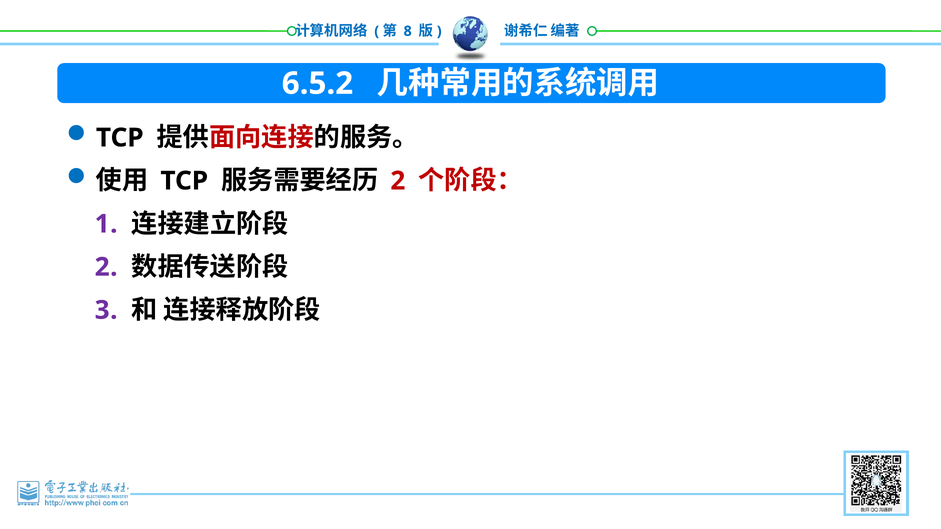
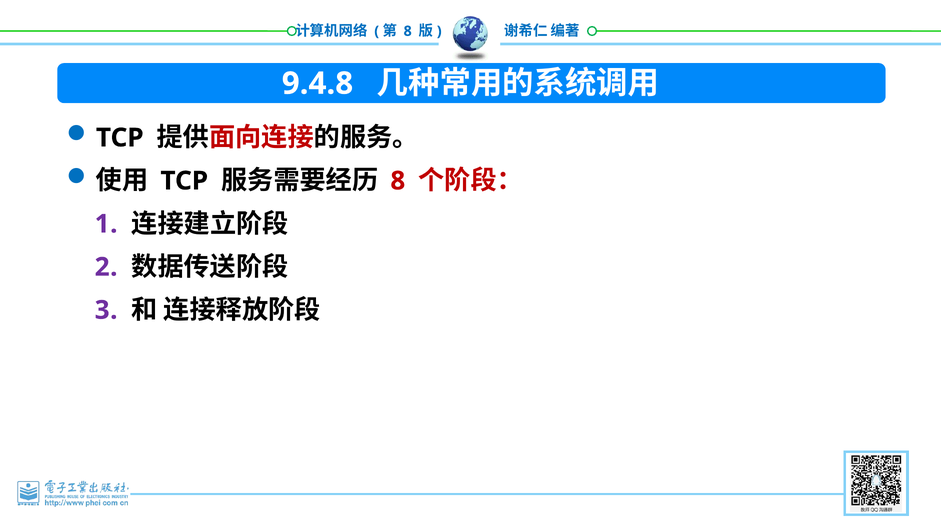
6.5.2: 6.5.2 -> 9.4.8
2 at (398, 181): 2 -> 8
